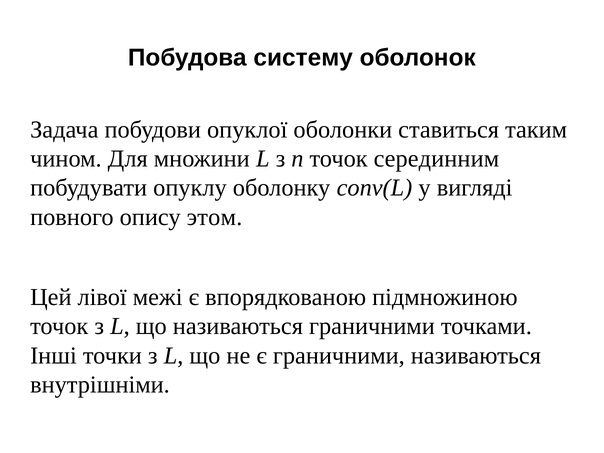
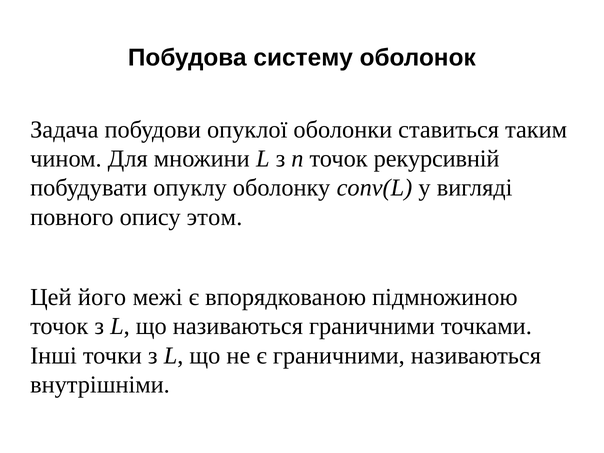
серединним: серединним -> рекурсивній
лівої: лівої -> його
